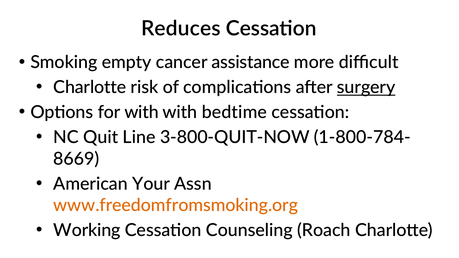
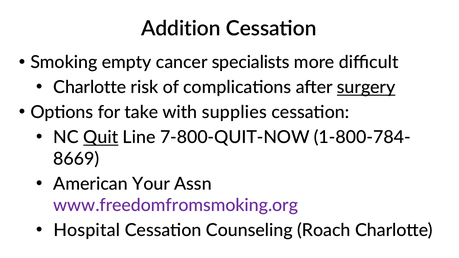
Reduces: Reduces -> Addition
assistance: assistance -> specialists
for with: with -> take
bedtime: bedtime -> supplies
Quit underline: none -> present
3-800-QUIT-NOW: 3-800-QUIT-NOW -> 7-800-QUIT-NOW
www.freedomfromsmoking.org colour: orange -> purple
Working: Working -> Hospital
